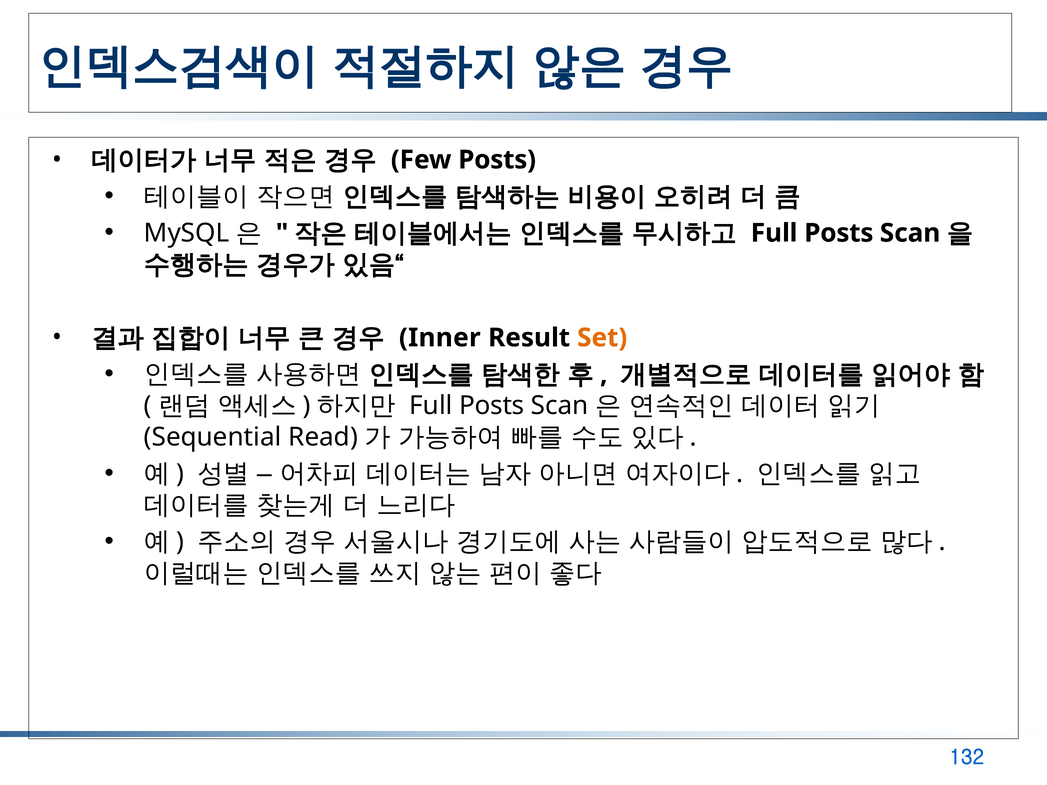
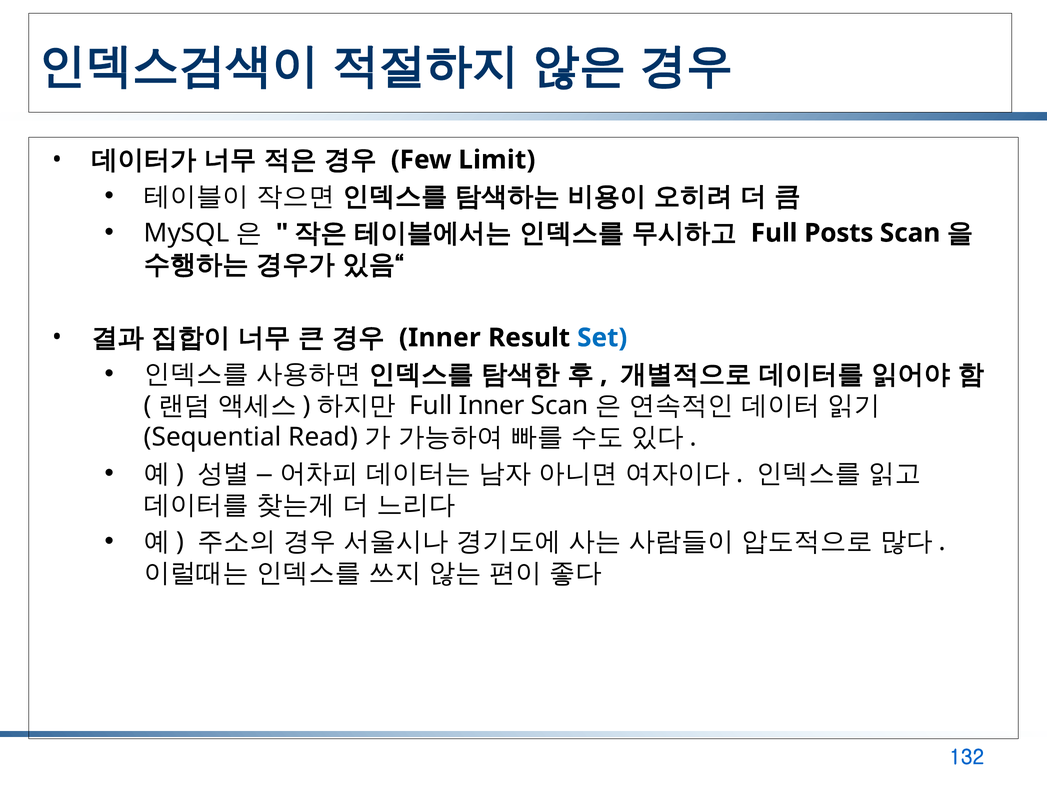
Few Posts: Posts -> Limit
Set colour: orange -> blue
Posts at (492, 406): Posts -> Inner
